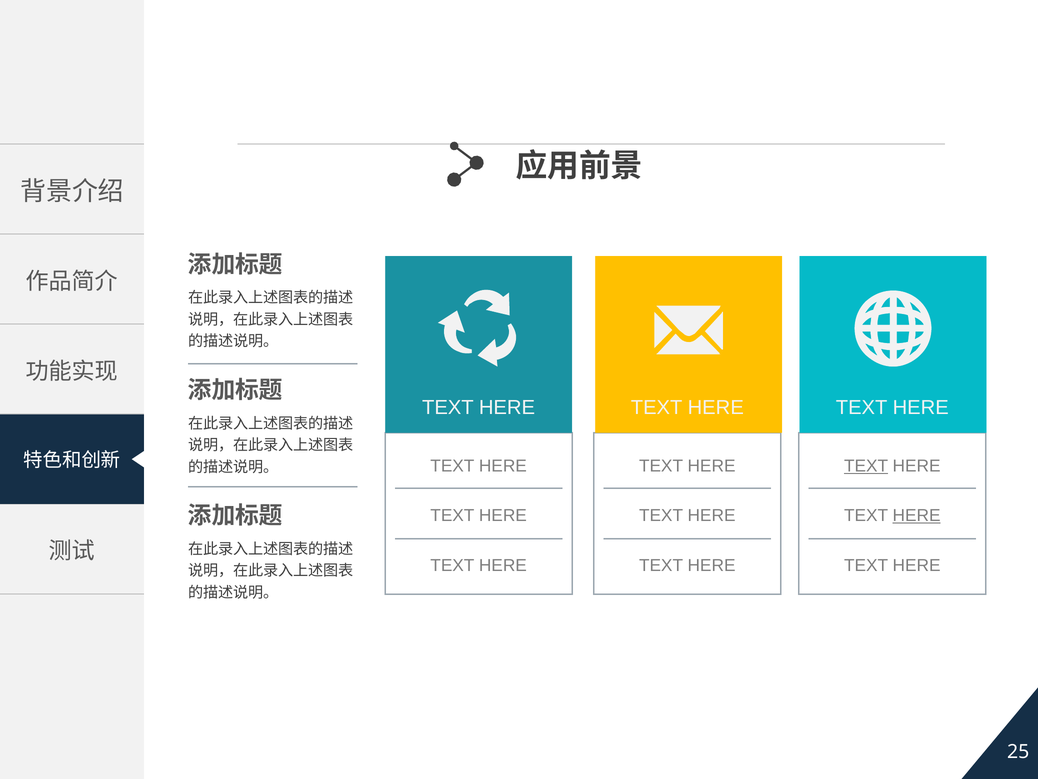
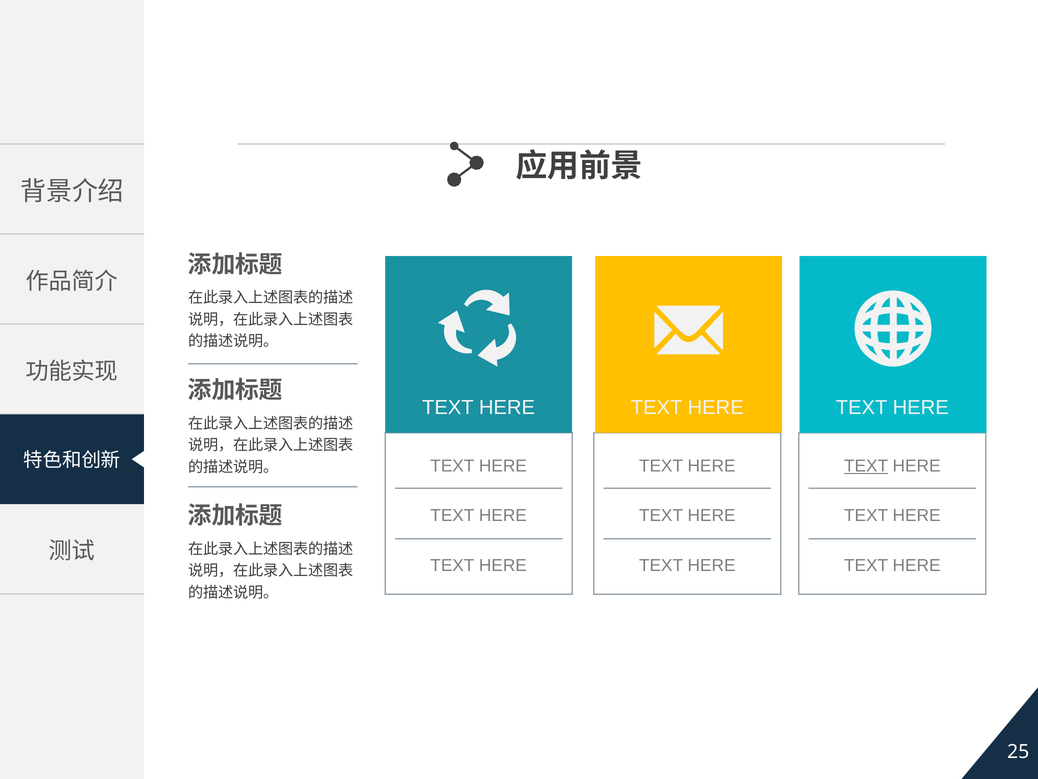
HERE at (917, 515) underline: present -> none
